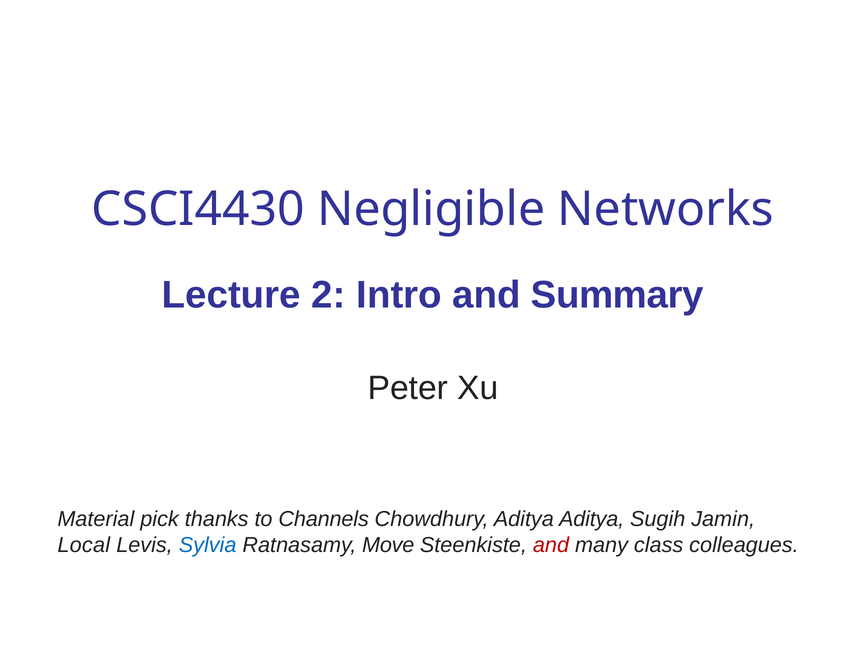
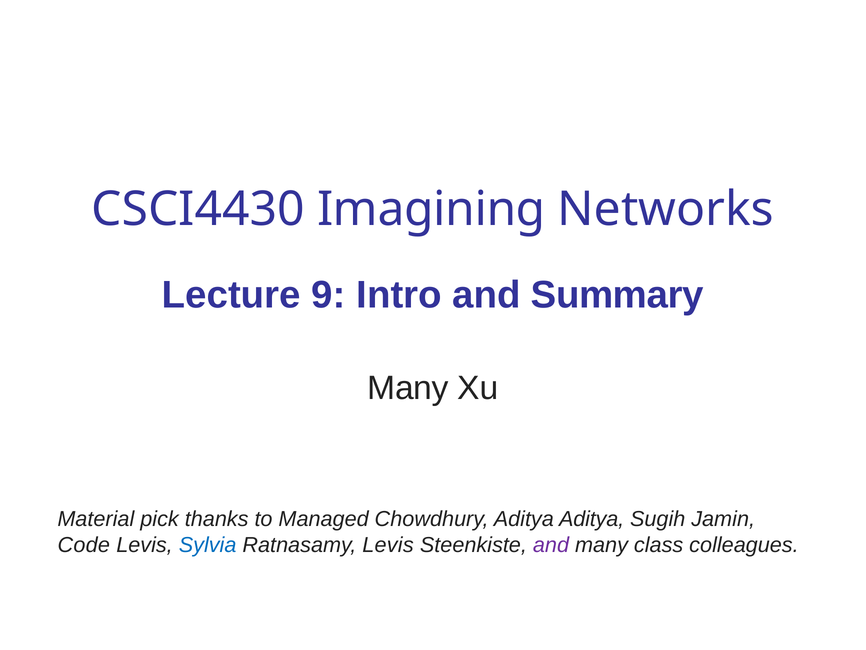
Negligible: Negligible -> Imagining
2: 2 -> 9
Peter at (408, 388): Peter -> Many
Channels: Channels -> Managed
Local: Local -> Code
Ratnasamy Move: Move -> Levis
and at (551, 545) colour: red -> purple
